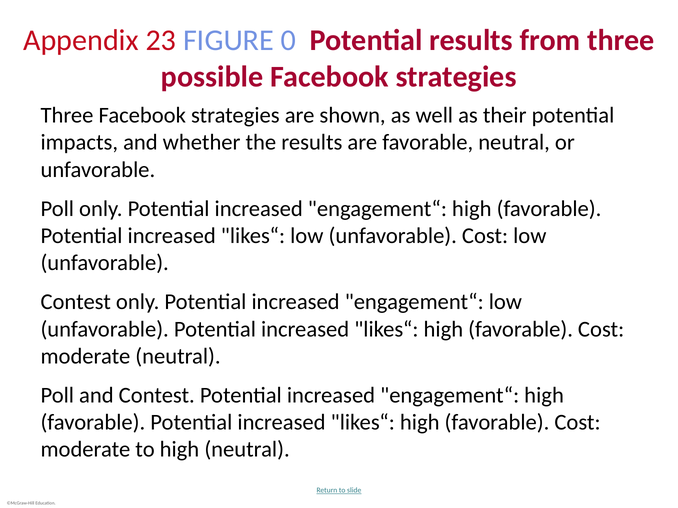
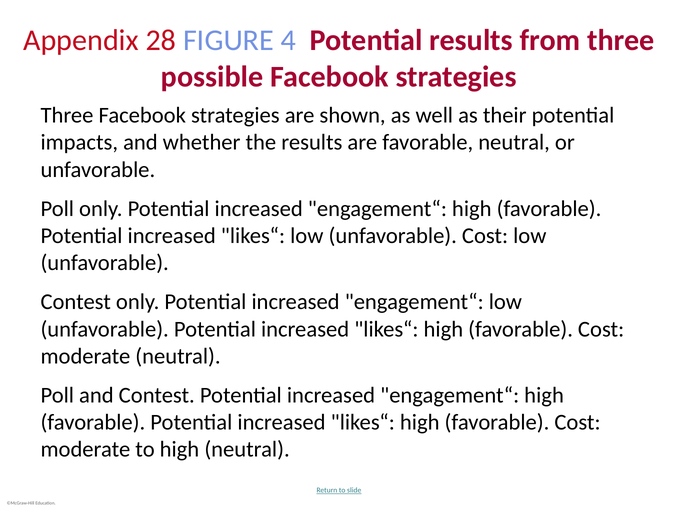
23: 23 -> 28
0: 0 -> 4
